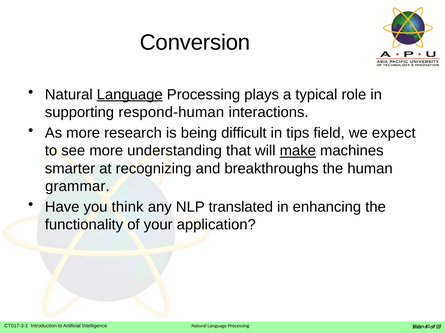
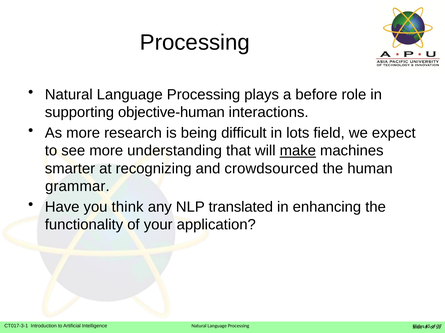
Conversion at (195, 43): Conversion -> Processing
Language at (130, 95) underline: present -> none
typical: typical -> before
respond-human: respond-human -> objective-human
tips: tips -> lots
breakthroughs: breakthroughs -> crowdsourced
